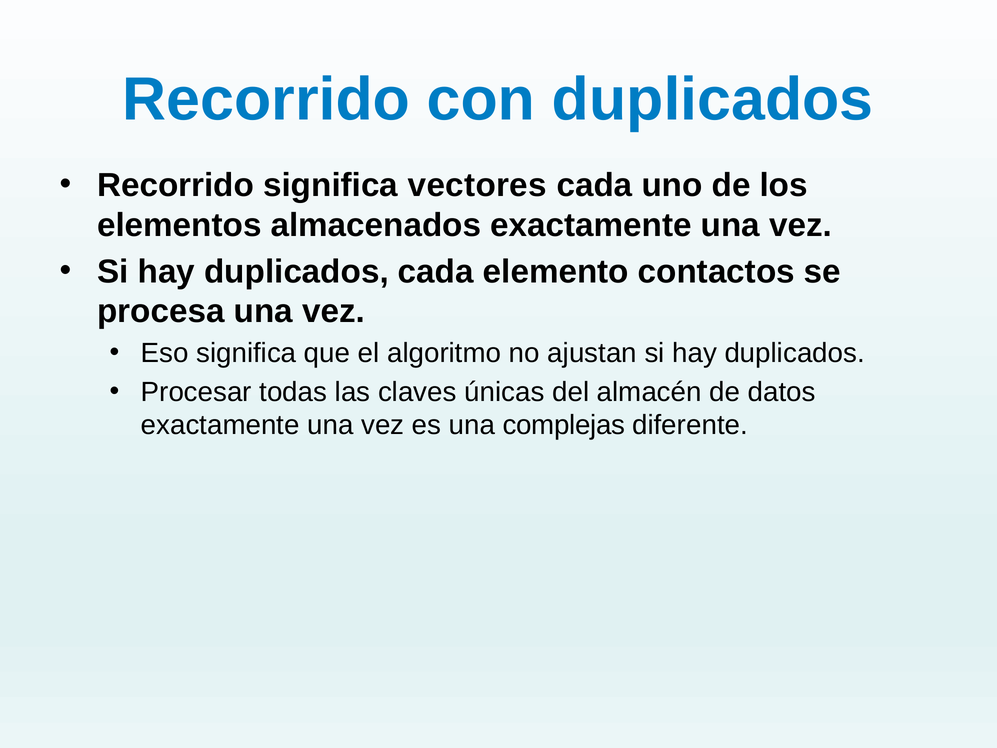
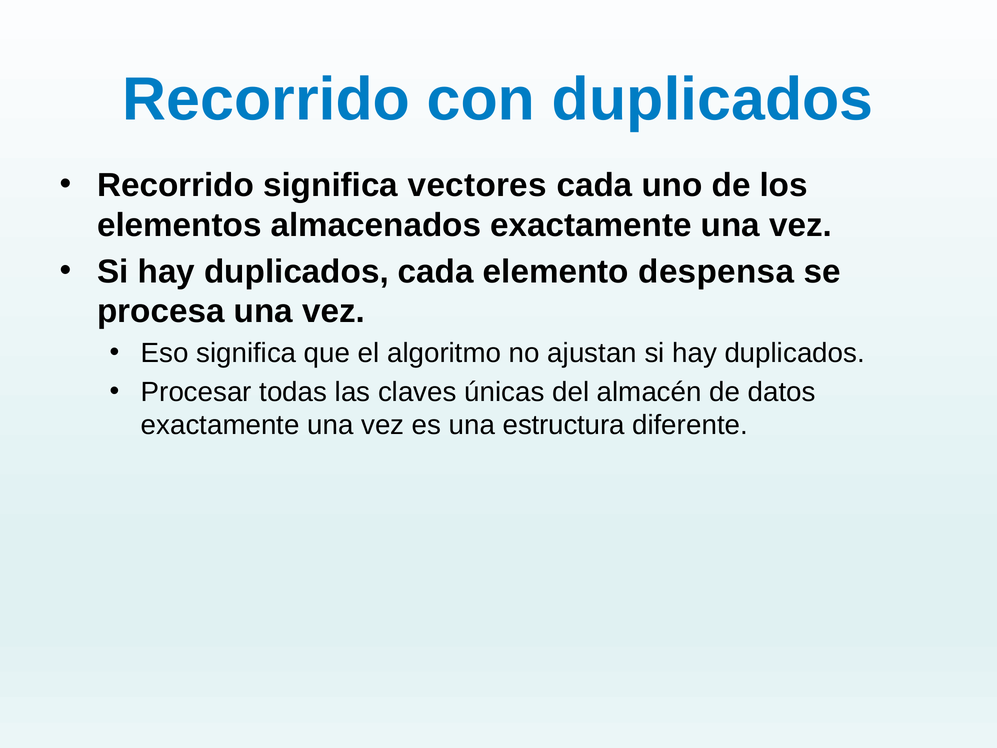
contactos: contactos -> despensa
complejas: complejas -> estructura
